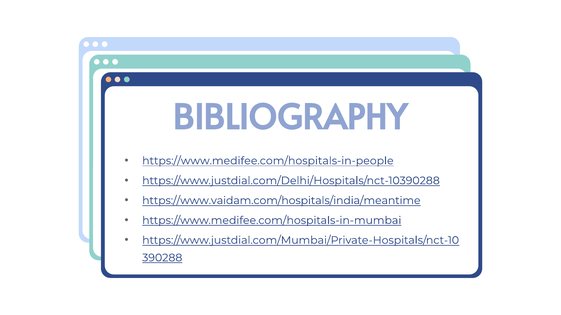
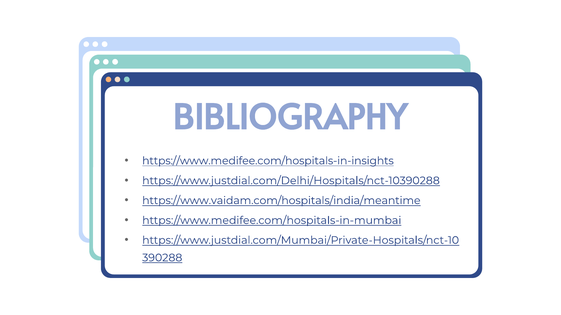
https://www.medifee.com/hospitals-in-people: https://www.medifee.com/hospitals-in-people -> https://www.medifee.com/hospitals-in-insights
